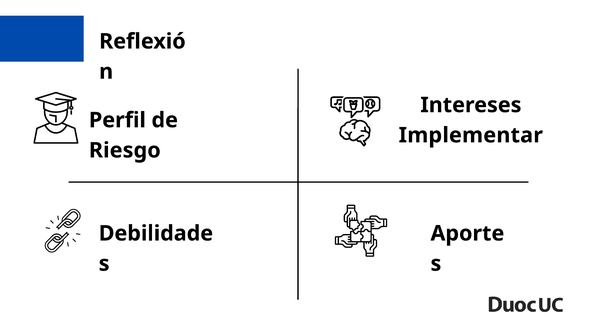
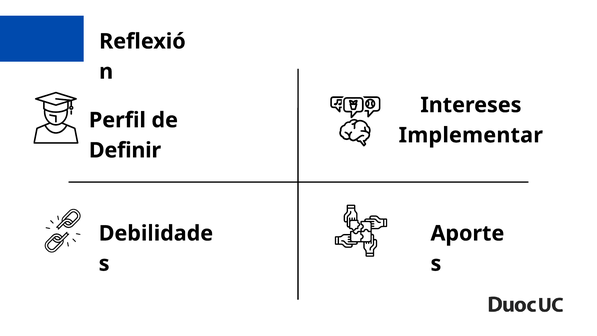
Riesgo: Riesgo -> Definir
